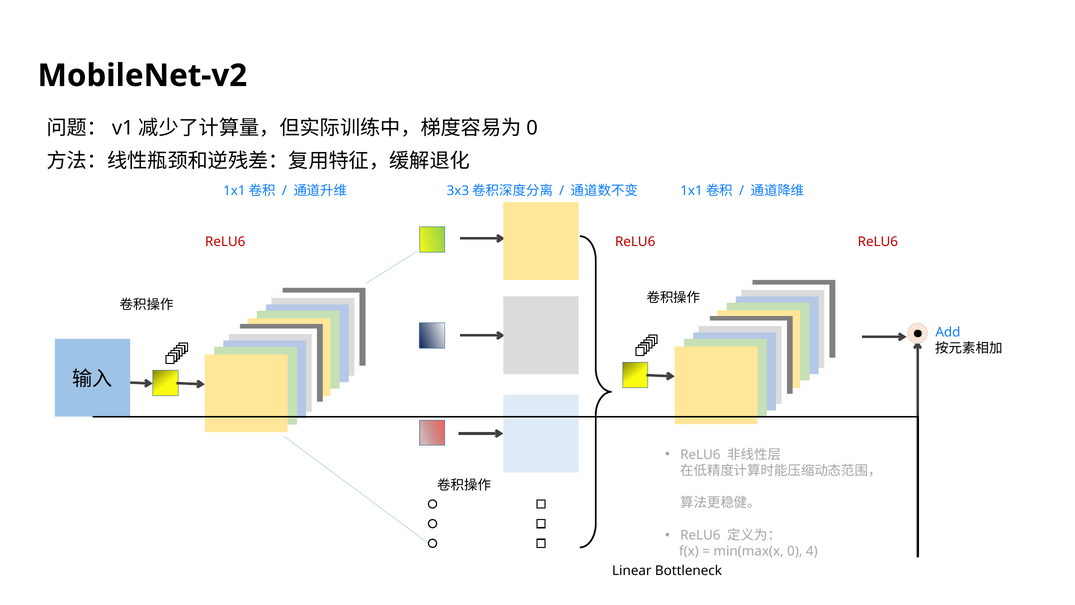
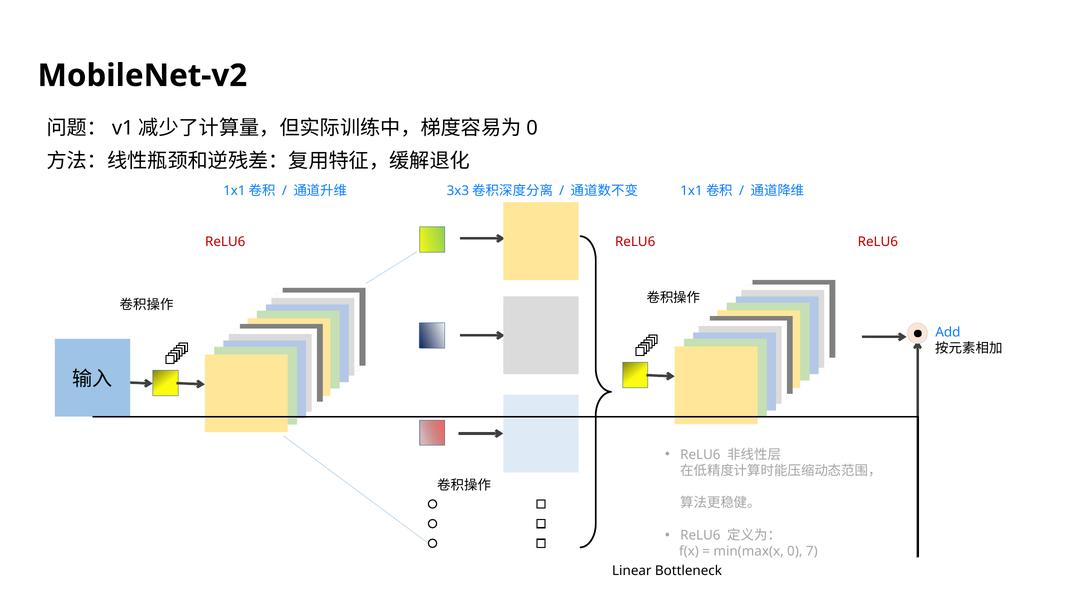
4: 4 -> 7
